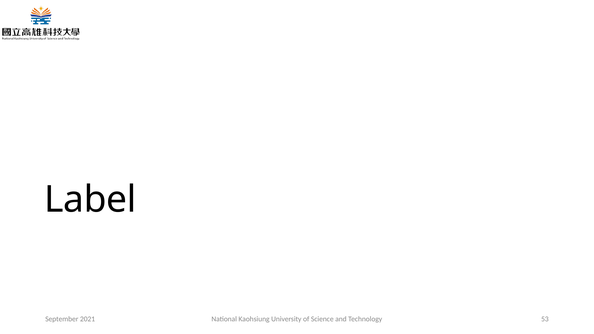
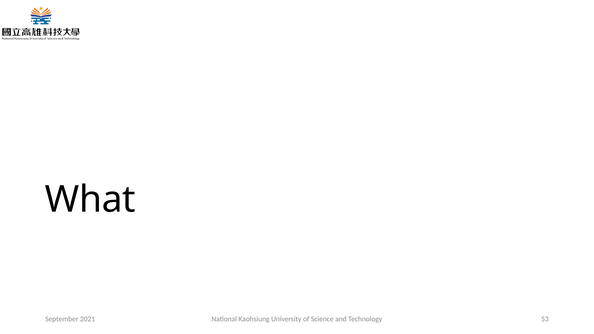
Label: Label -> What
